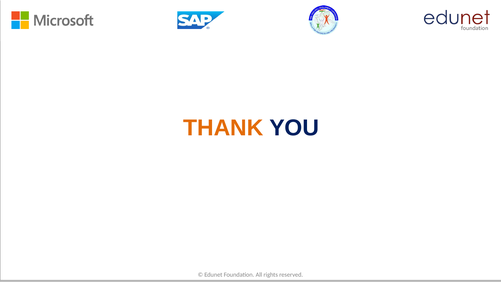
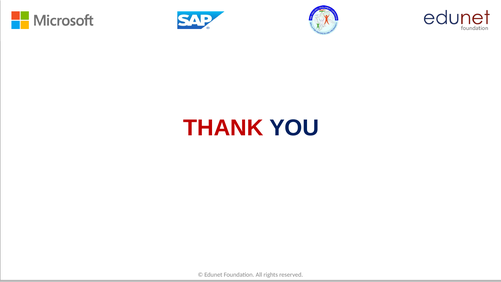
THANK colour: orange -> red
